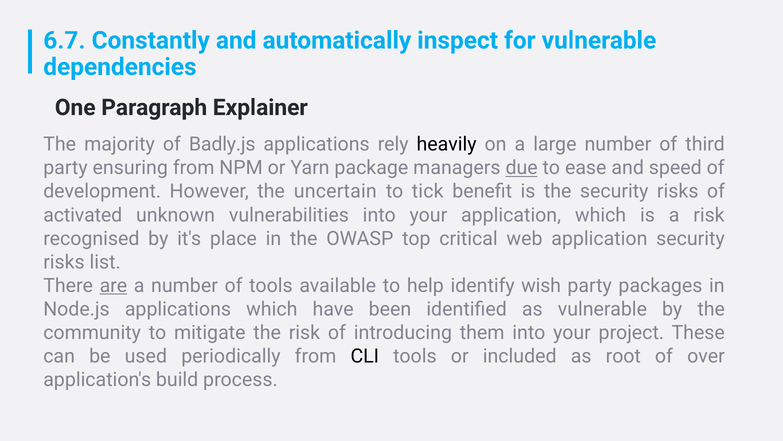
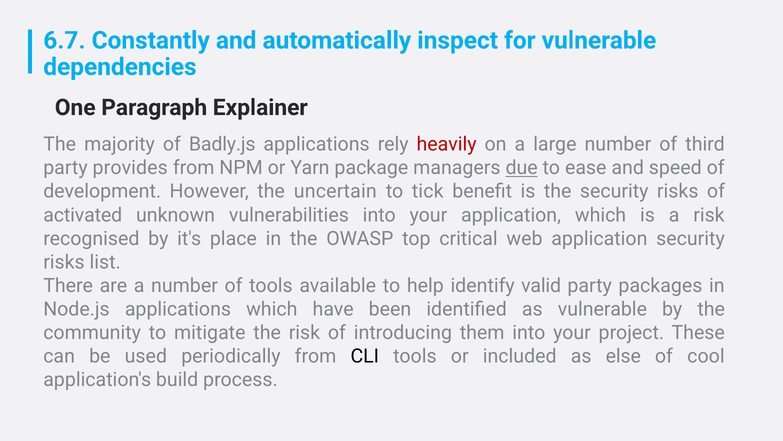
heavily colour: black -> red
ensuring: ensuring -> provides
are underline: present -> none
wish: wish -> valid
root: root -> else
over: over -> cool
